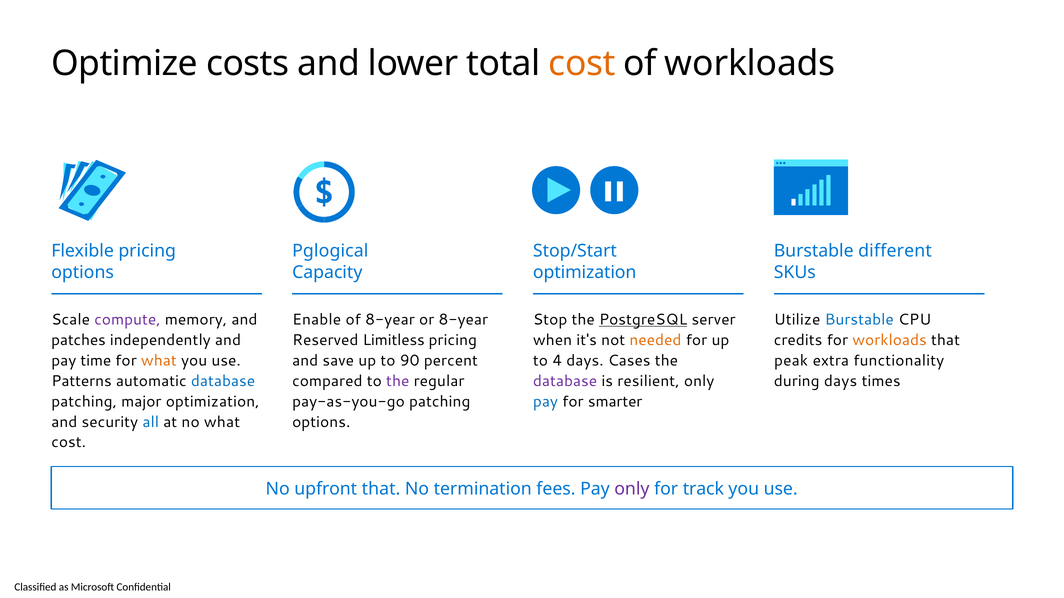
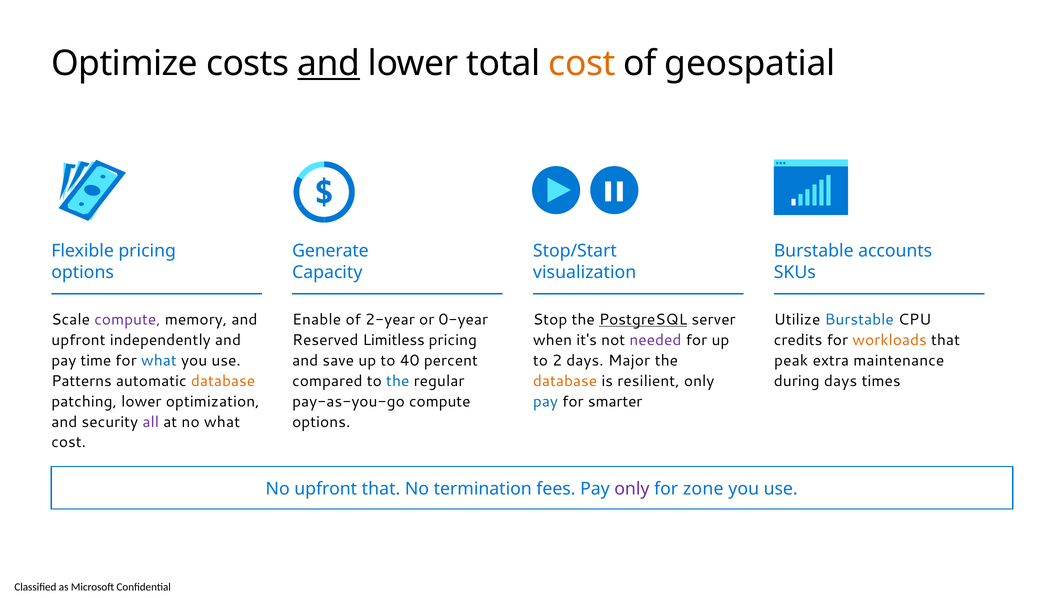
and at (329, 64) underline: none -> present
of workloads: workloads -> geospatial
Pglogical: Pglogical -> Generate
different: different -> accounts
optimization at (585, 272): optimization -> visualization
of 8-year: 8-year -> 2-year
or 8-year: 8-year -> 0-year
patches at (79, 340): patches -> upfront
needed colour: orange -> purple
what at (159, 361) colour: orange -> blue
90: 90 -> 40
4: 4 -> 2
Cases: Cases -> Major
functionality: functionality -> maintenance
database at (223, 381) colour: blue -> orange
the at (398, 381) colour: purple -> blue
database at (565, 381) colour: purple -> orange
patching major: major -> lower
pay-as-you-go patching: patching -> compute
all colour: blue -> purple
track: track -> zone
